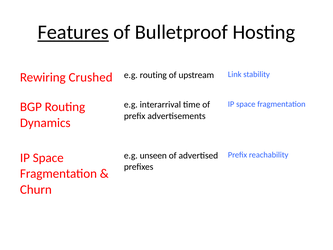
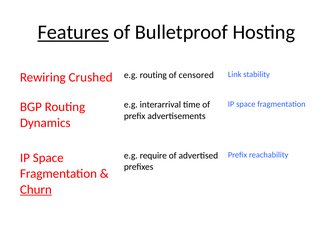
upstream: upstream -> censored
unseen: unseen -> require
Churn underline: none -> present
